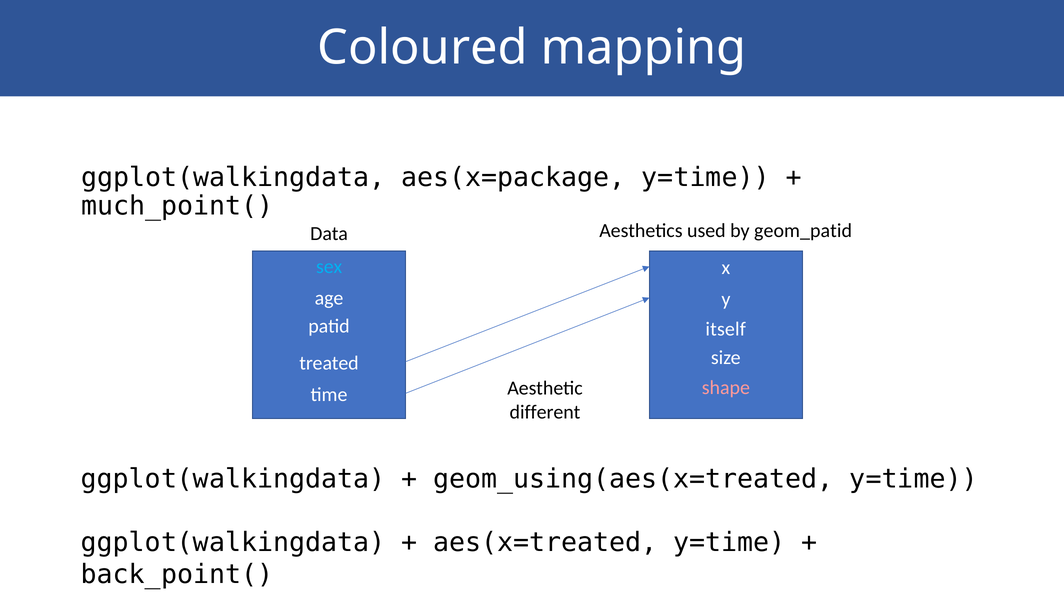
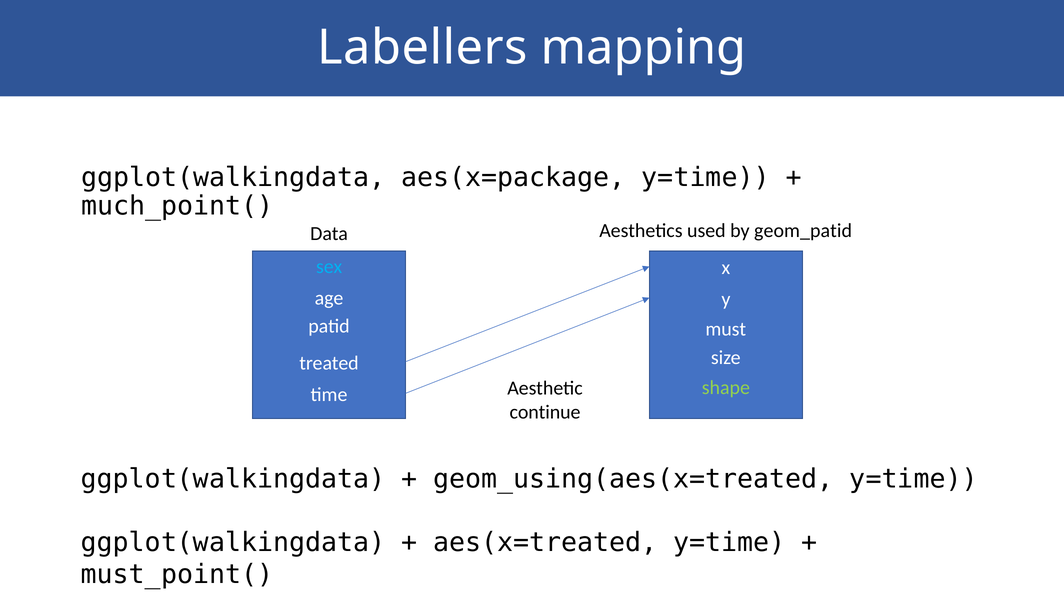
Coloured: Coloured -> Labellers
itself: itself -> must
shape colour: pink -> light green
different: different -> continue
back_point(: back_point( -> must_point(
